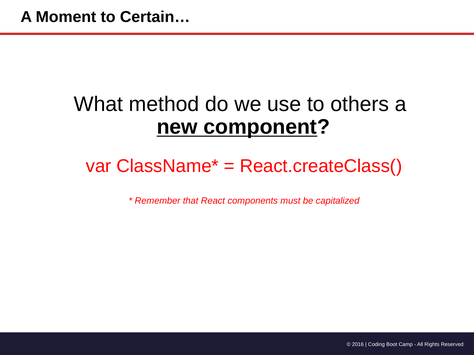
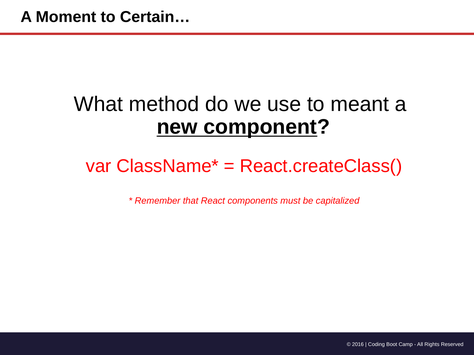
others: others -> meant
